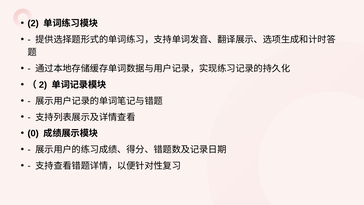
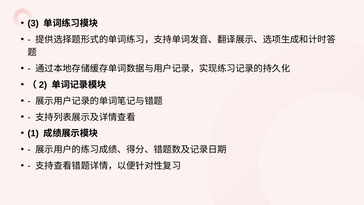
2: 2 -> 3
0: 0 -> 1
